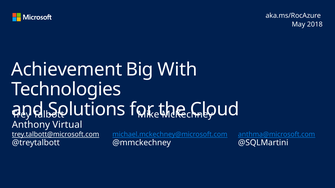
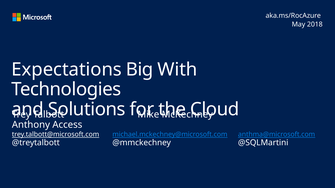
Achievement: Achievement -> Expectations
Virtual: Virtual -> Access
